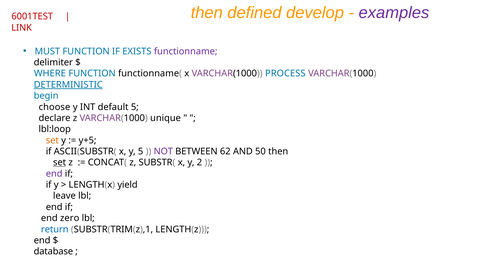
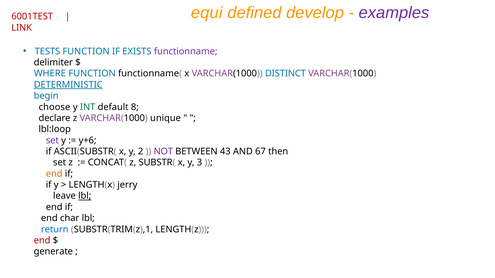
then at (207, 13): then -> equi
MUST: MUST -> TESTS
PROCESS: PROCESS -> DISTINCT
INT colour: black -> green
default 5: 5 -> 8
set at (52, 141) colour: orange -> purple
y+5: y+5 -> y+6
y 5: 5 -> 2
62: 62 -> 43
50: 50 -> 67
set at (60, 163) underline: present -> none
2: 2 -> 3
end at (54, 174) colour: purple -> orange
yield: yield -> jerry
lbl at (85, 196) underline: none -> present
zero: zero -> char
end at (42, 241) colour: black -> red
database: database -> generate
